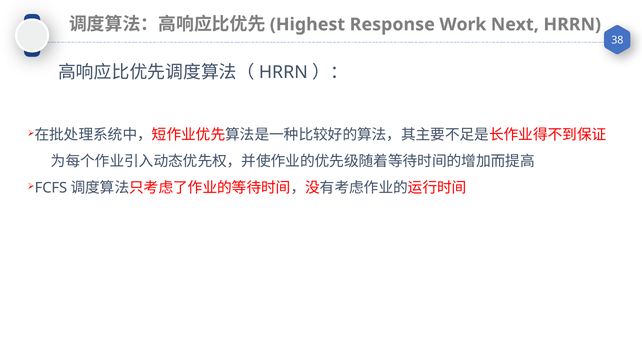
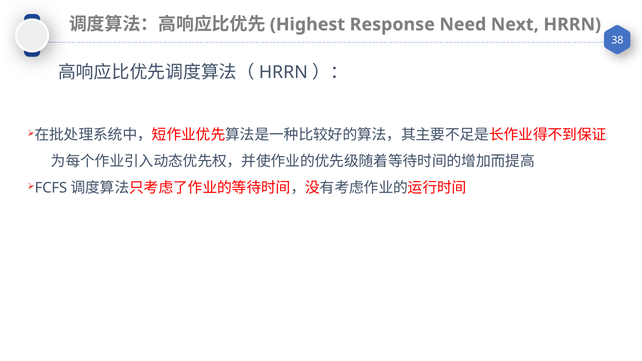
Work: Work -> Need
